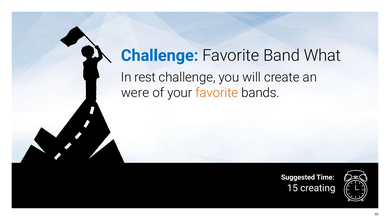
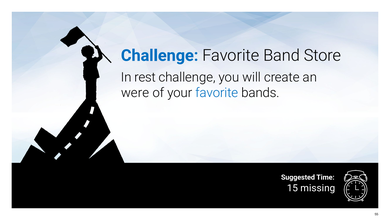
What: What -> Store
favorite at (217, 93) colour: orange -> blue
creating: creating -> missing
